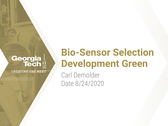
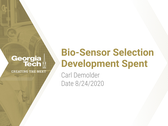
Green: Green -> Spent
